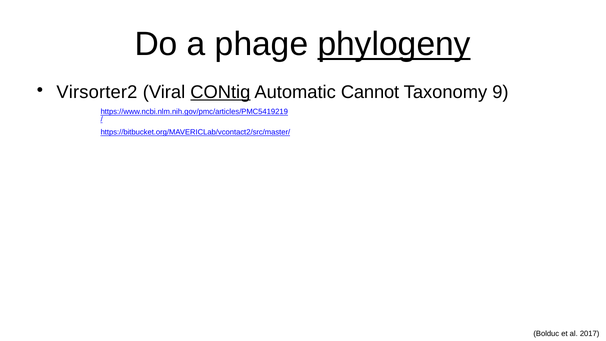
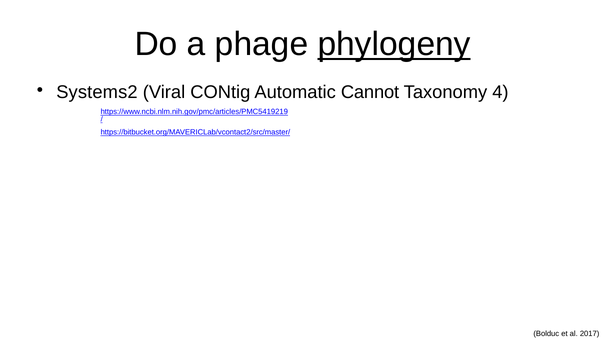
Virsorter2: Virsorter2 -> Systems2
CONtig underline: present -> none
9: 9 -> 4
